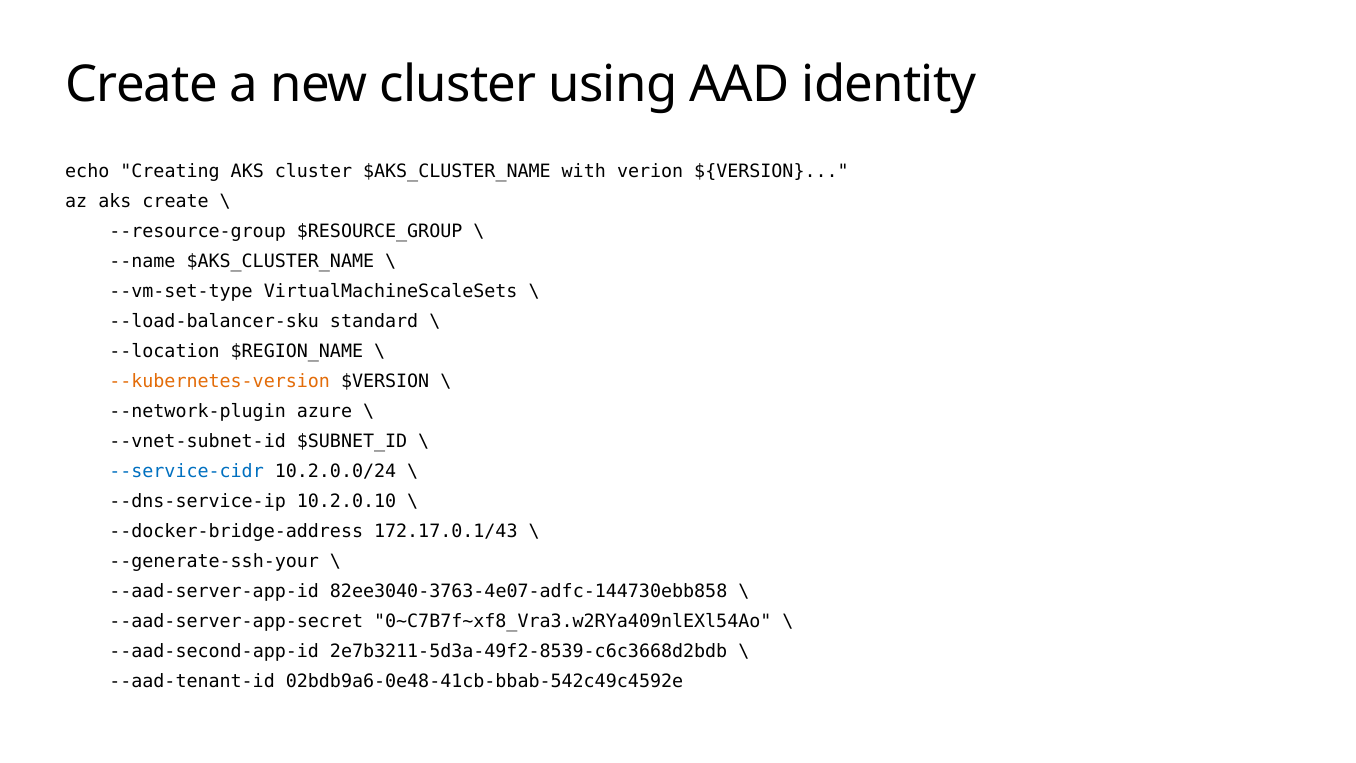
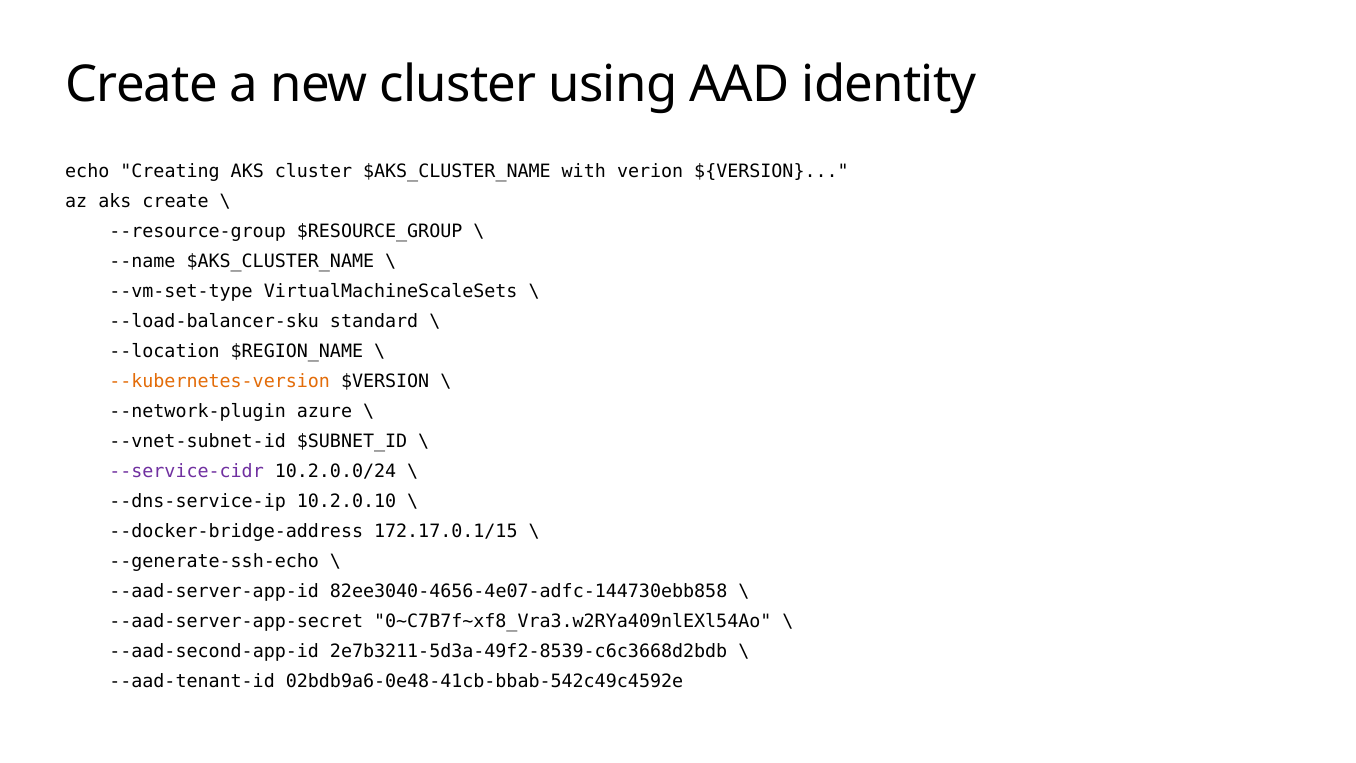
--service-cidr colour: blue -> purple
172.17.0.1/43: 172.17.0.1/43 -> 172.17.0.1/15
--generate-ssh-your: --generate-ssh-your -> --generate-ssh-echo
82ee3040-3763-4e07-adfc-144730ebb858: 82ee3040-3763-4e07-adfc-144730ebb858 -> 82ee3040-4656-4e07-adfc-144730ebb858
